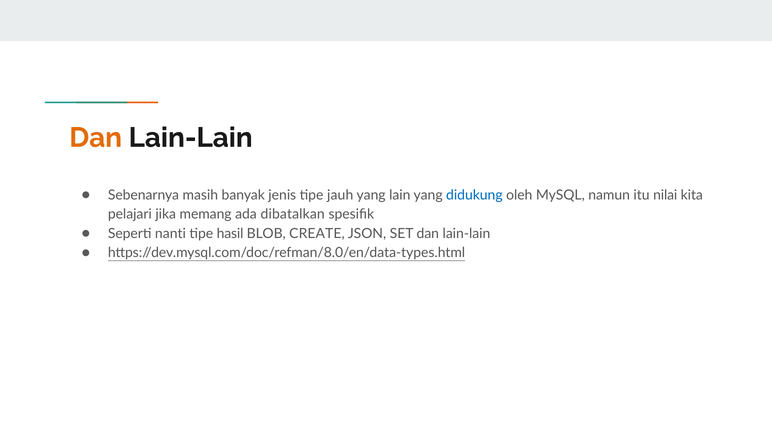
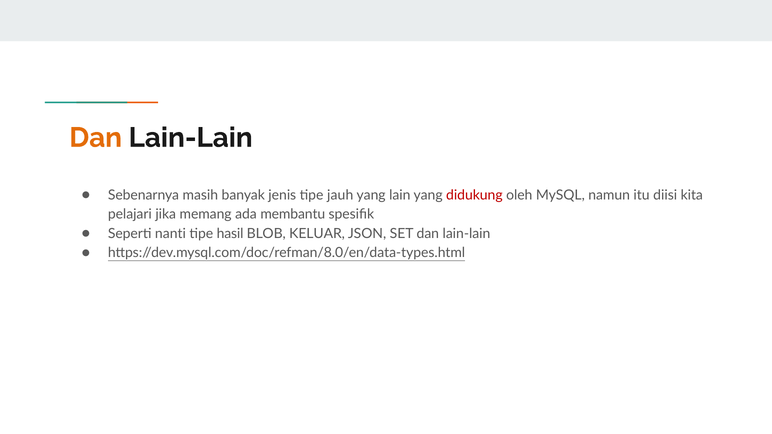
didukung colour: blue -> red
nilai: nilai -> diisi
dibatalkan: dibatalkan -> membantu
CREATE: CREATE -> KELUAR
